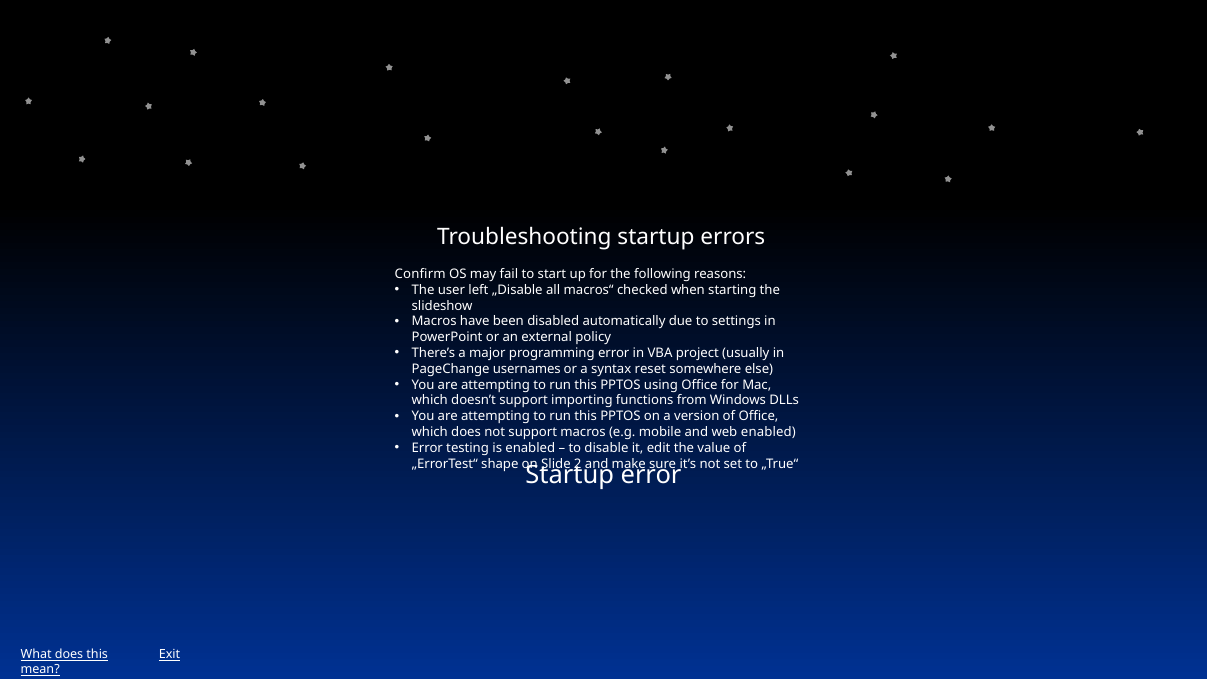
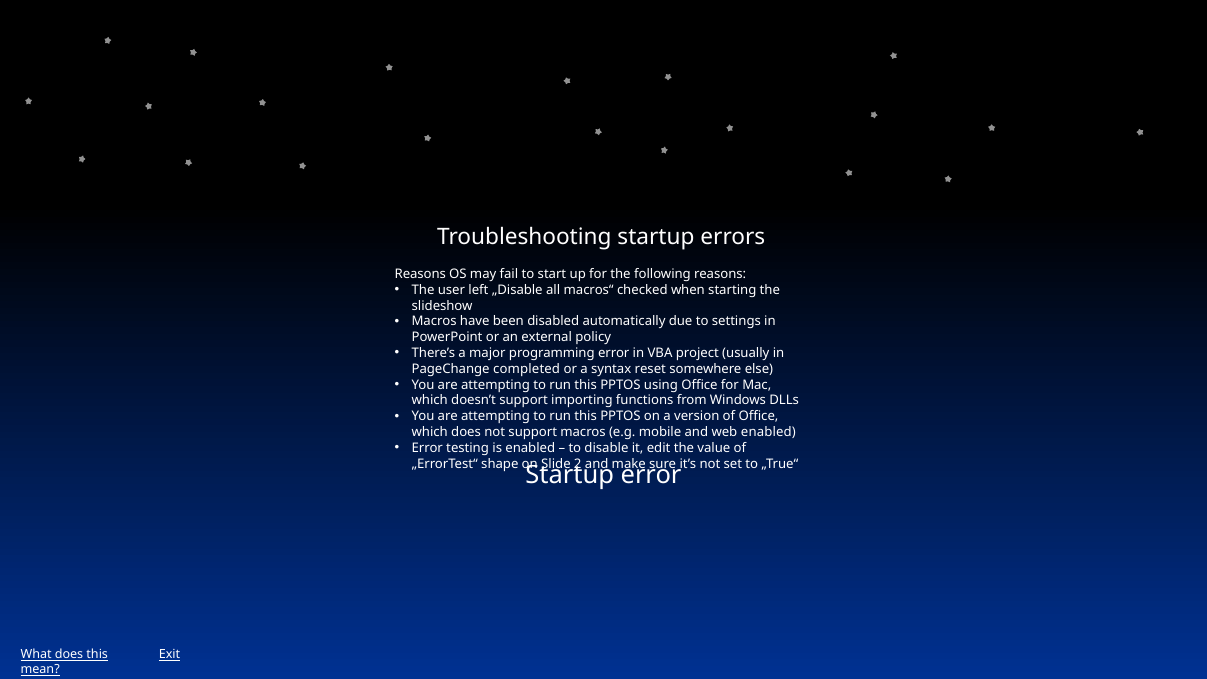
Confirm at (420, 274): Confirm -> Reasons
usernames: usernames -> completed
